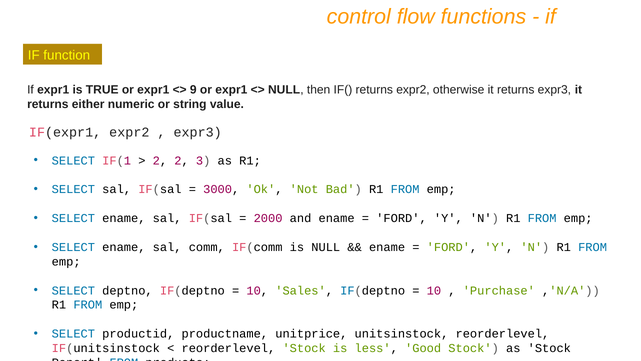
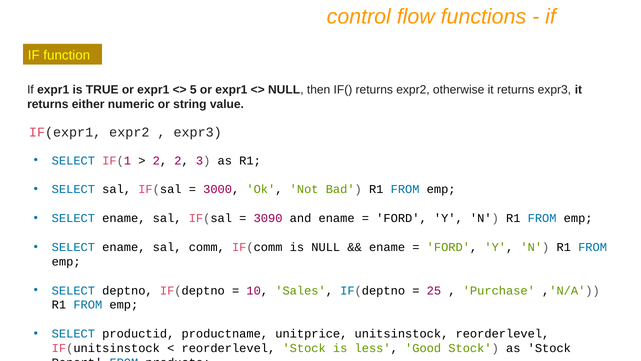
9: 9 -> 5
2000: 2000 -> 3090
10 at (434, 290): 10 -> 25
